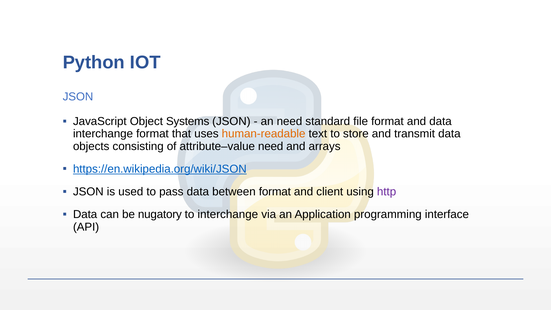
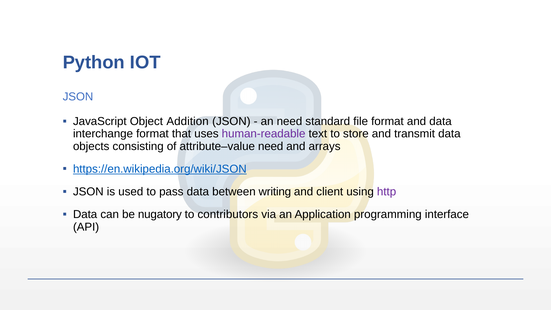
Systems: Systems -> Addition
human-readable colour: orange -> purple
between format: format -> writing
to interchange: interchange -> contributors
